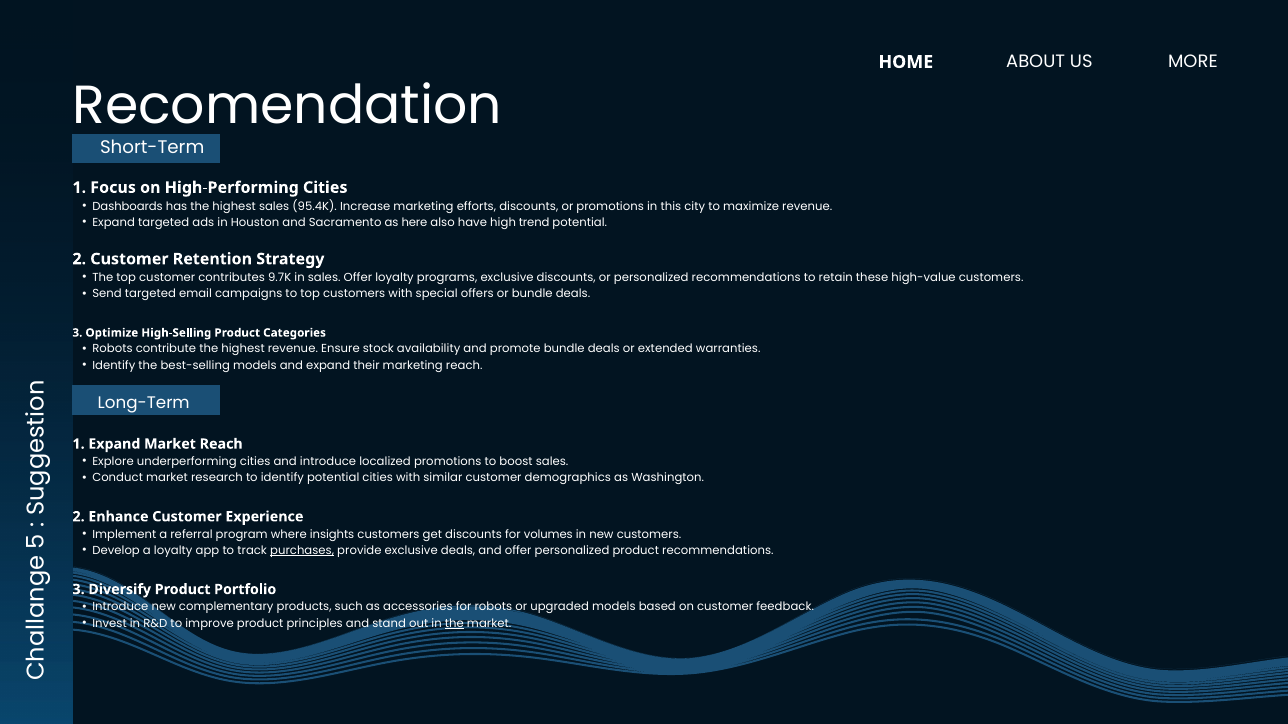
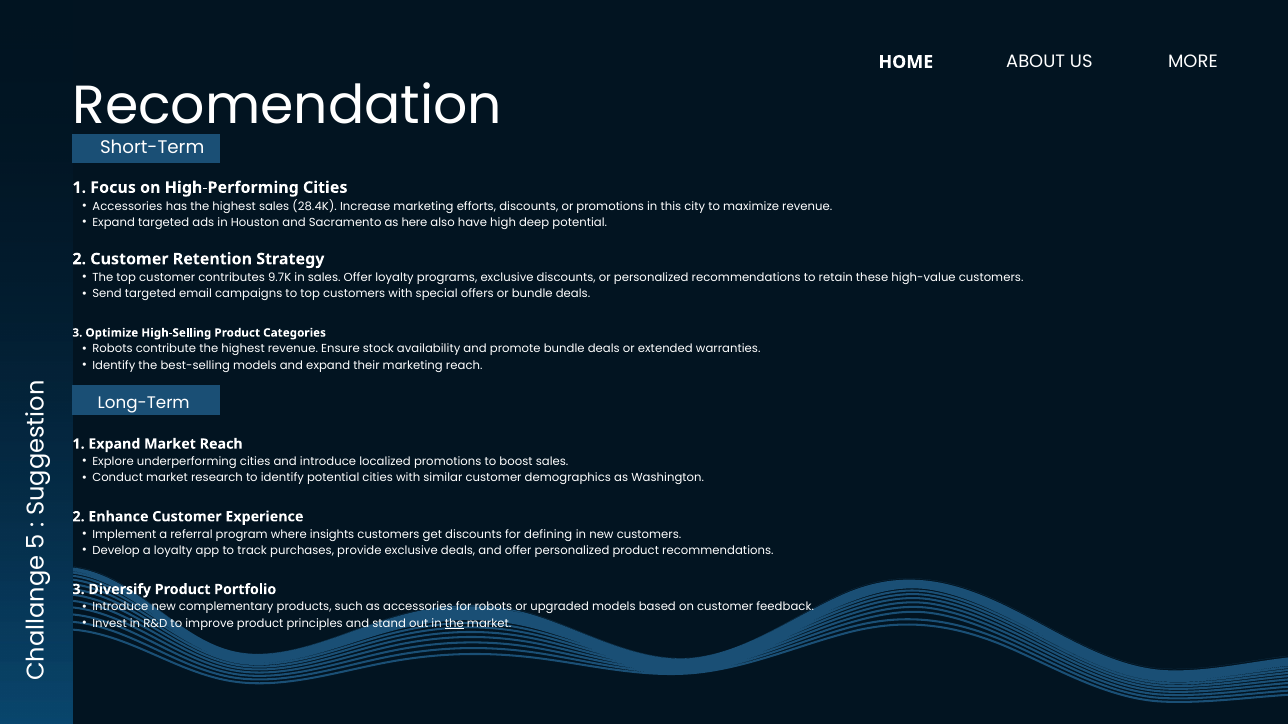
Dashboards at (128, 206): Dashboards -> Accessories
95.4K: 95.4K -> 28.4K
trend: trend -> deep
volumes: volumes -> defining
purchases underline: present -> none
